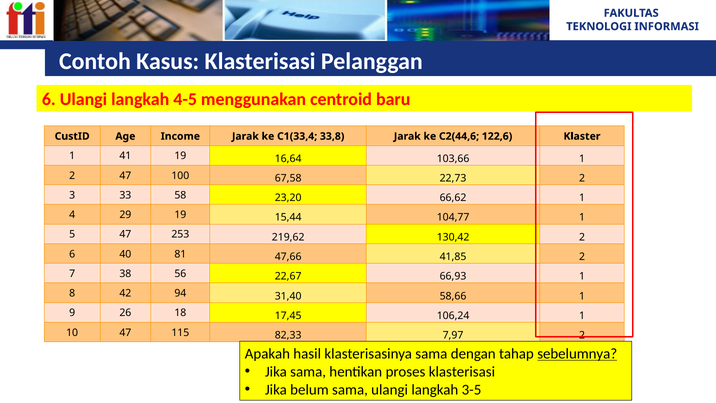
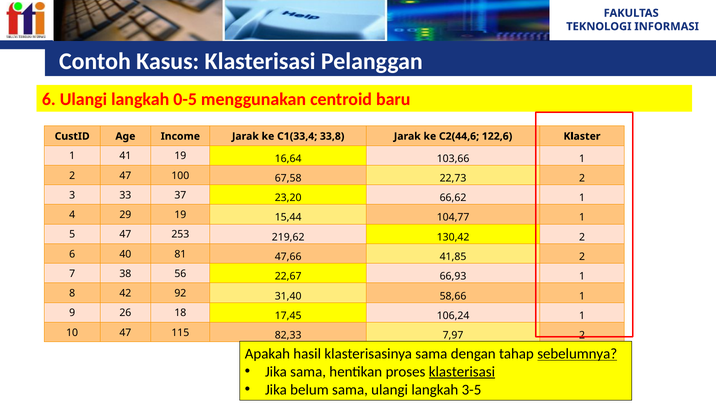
4-5: 4-5 -> 0-5
58: 58 -> 37
94: 94 -> 92
klasterisasi at (462, 371) underline: none -> present
